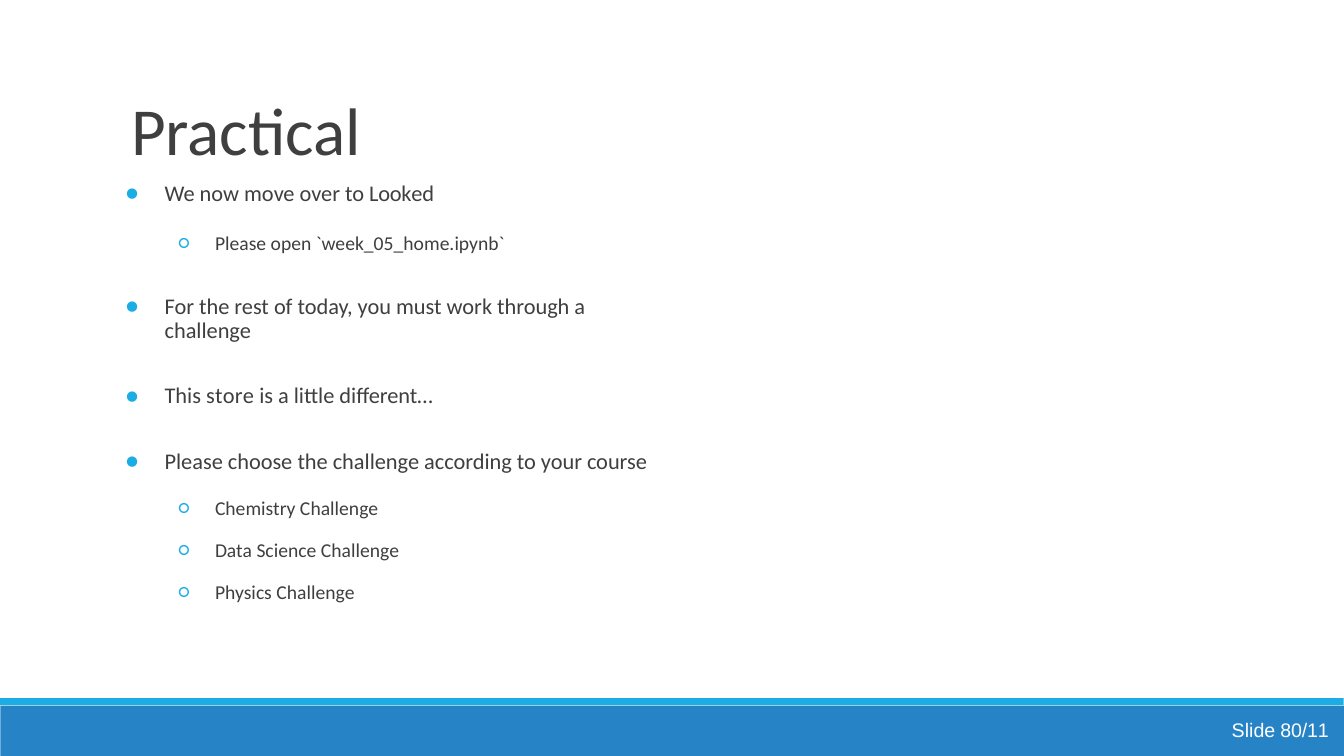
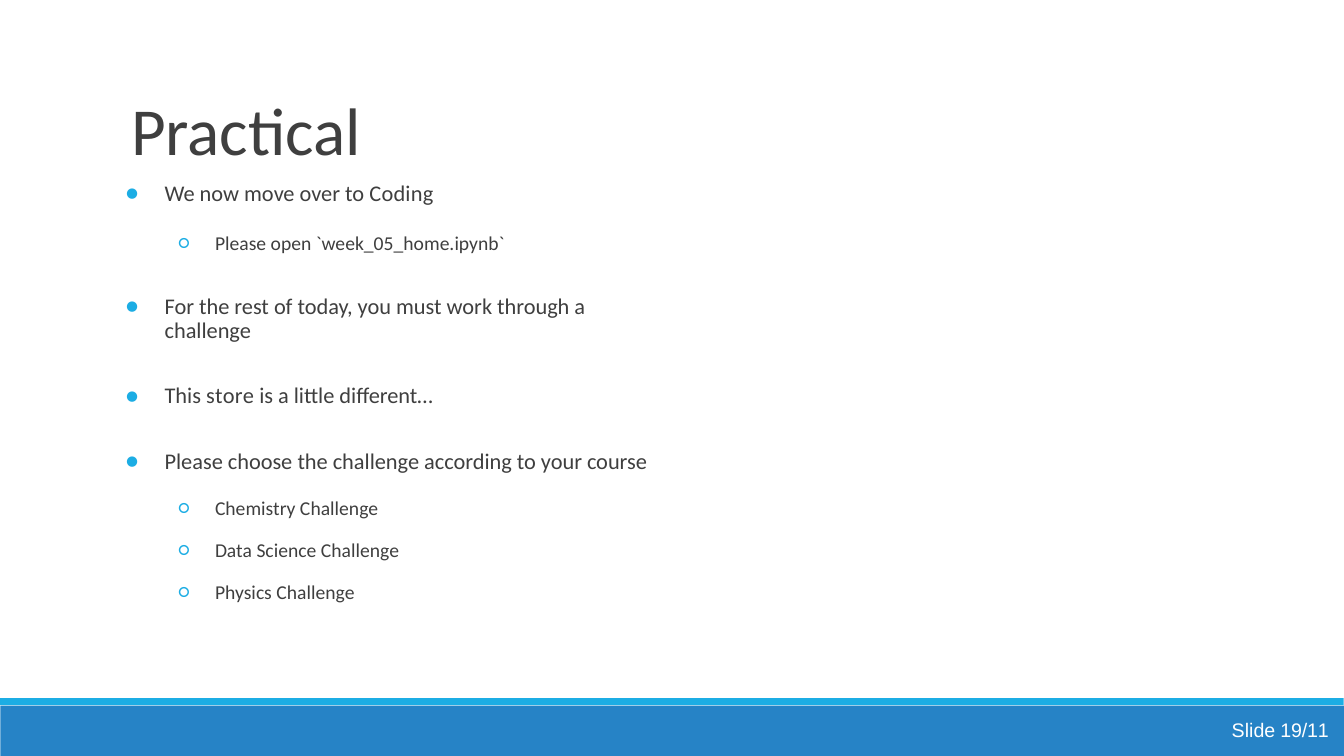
Looked: Looked -> Coding
80/11: 80/11 -> 19/11
